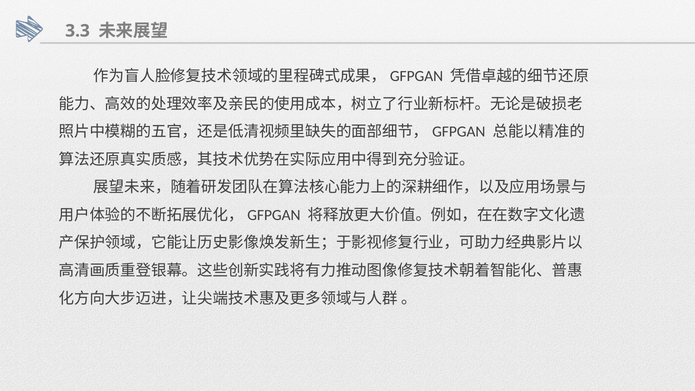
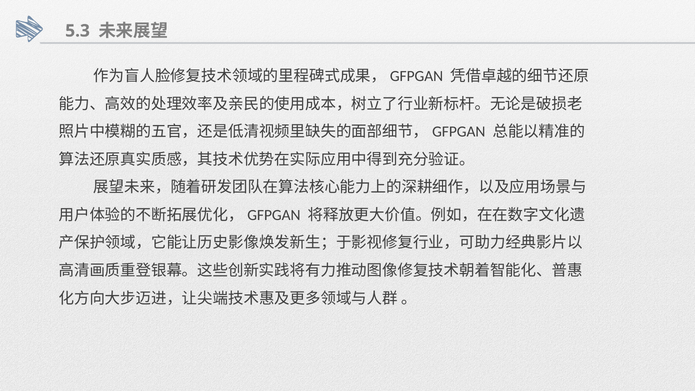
3.3: 3.3 -> 5.3
